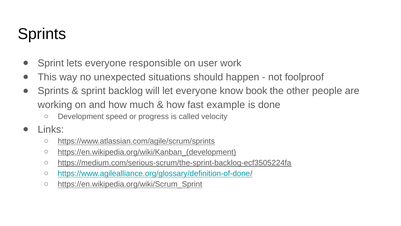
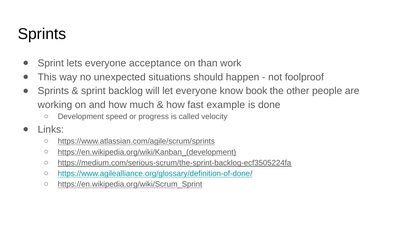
responsible: responsible -> acceptance
user: user -> than
